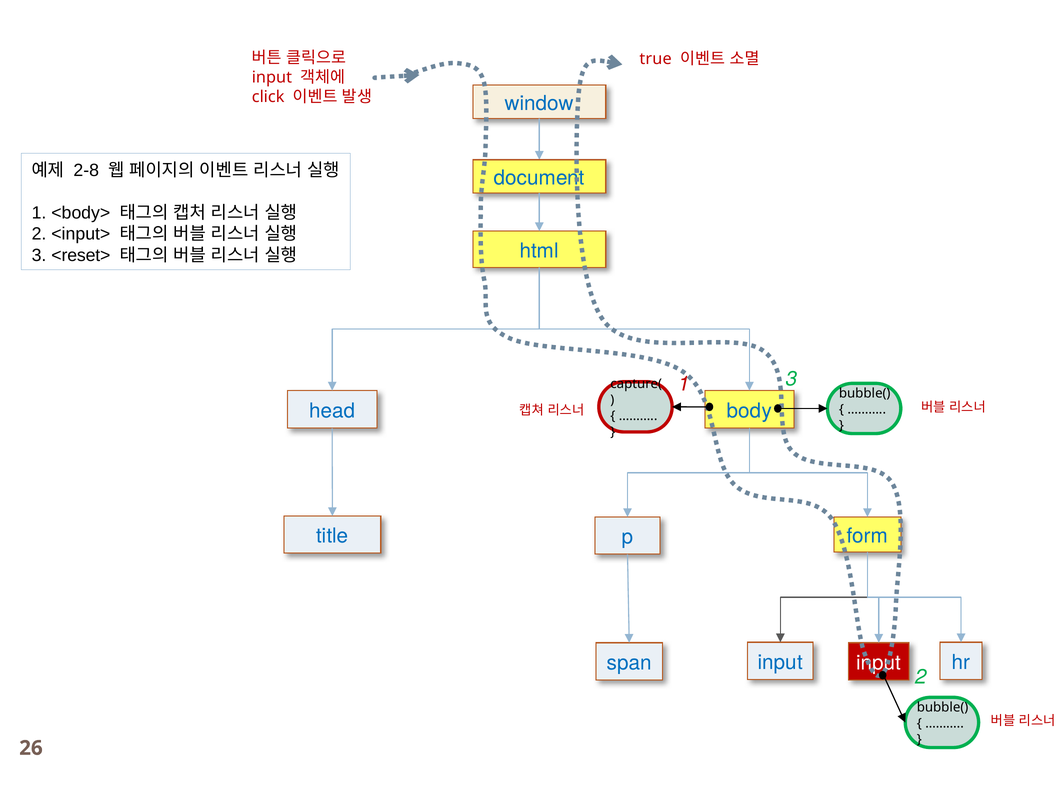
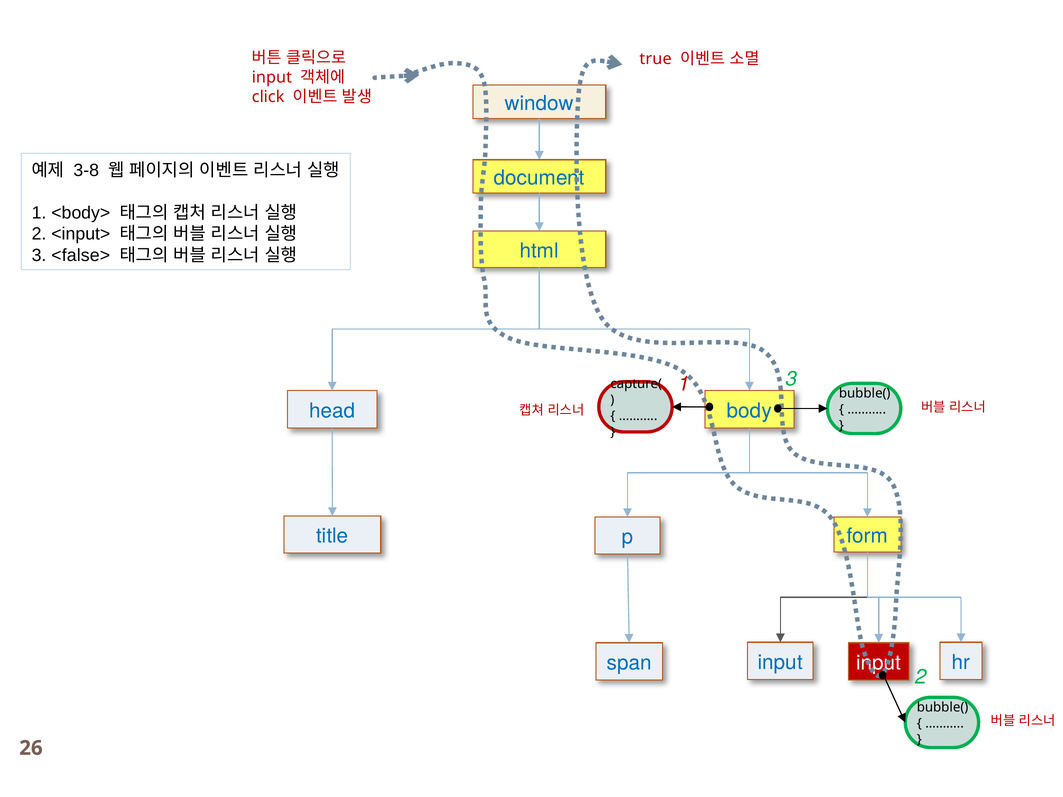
2-8: 2-8 -> 3-8
<reset>: <reset> -> <false>
